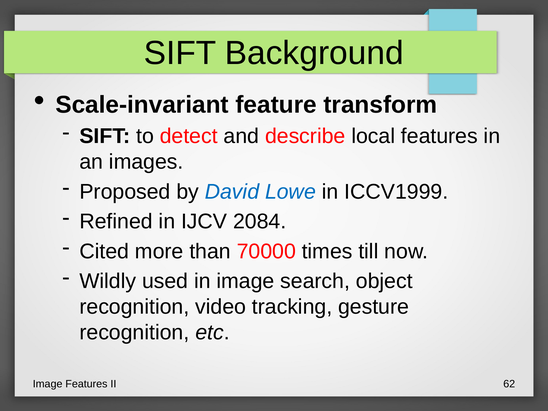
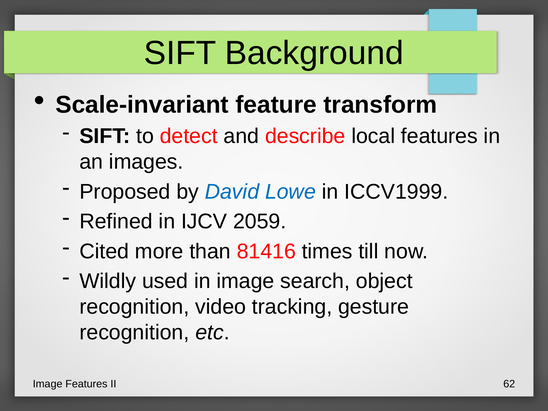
2084: 2084 -> 2059
70000: 70000 -> 81416
